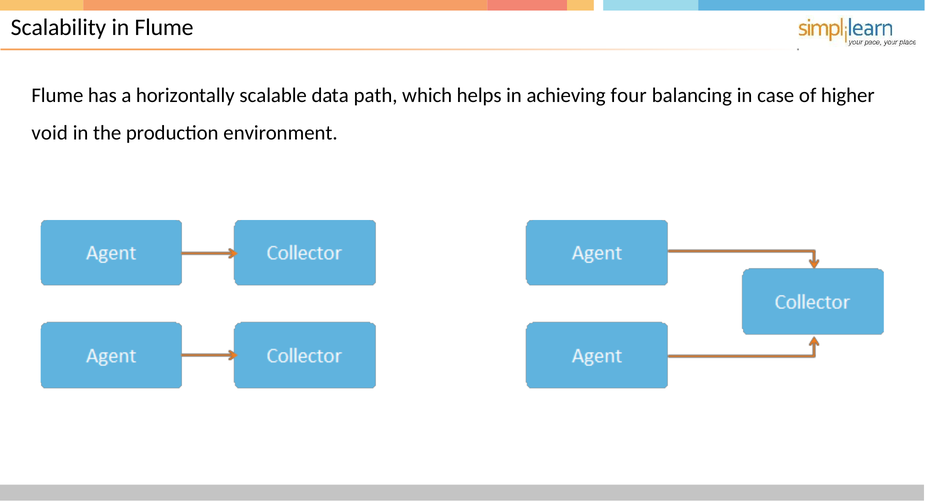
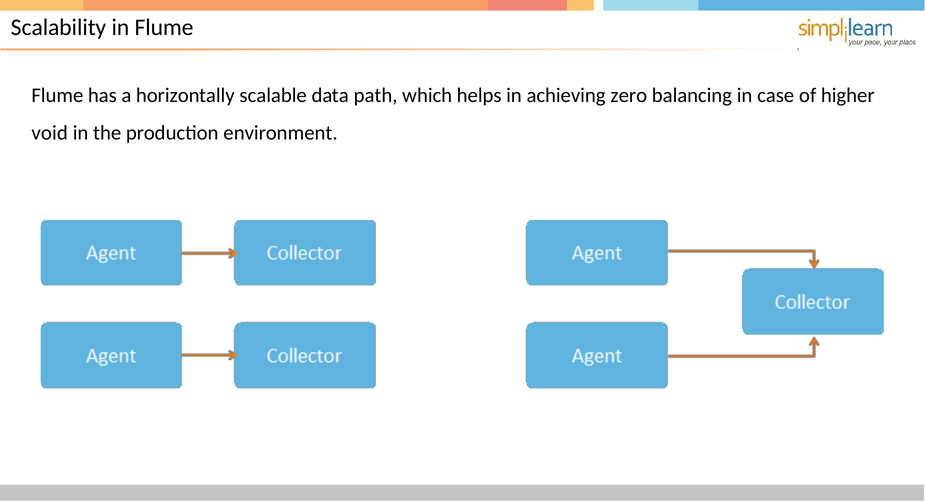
four: four -> zero
